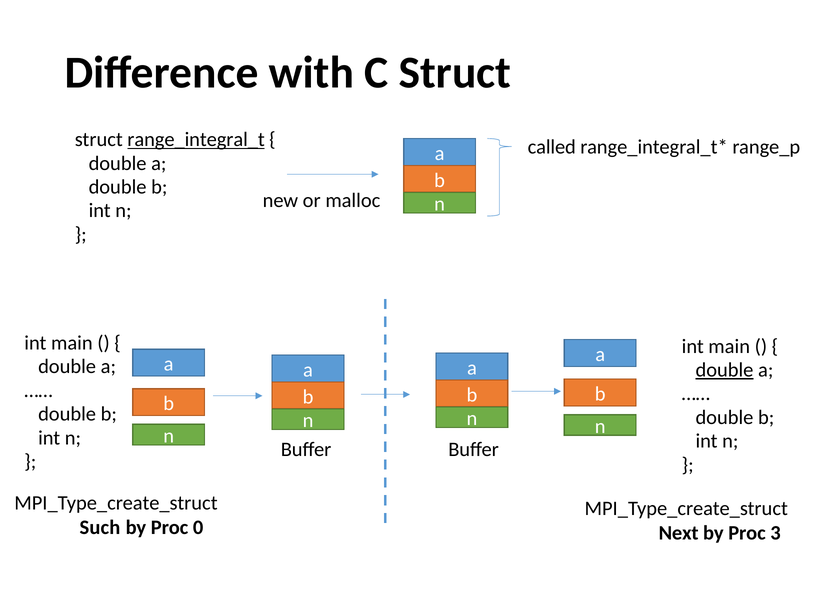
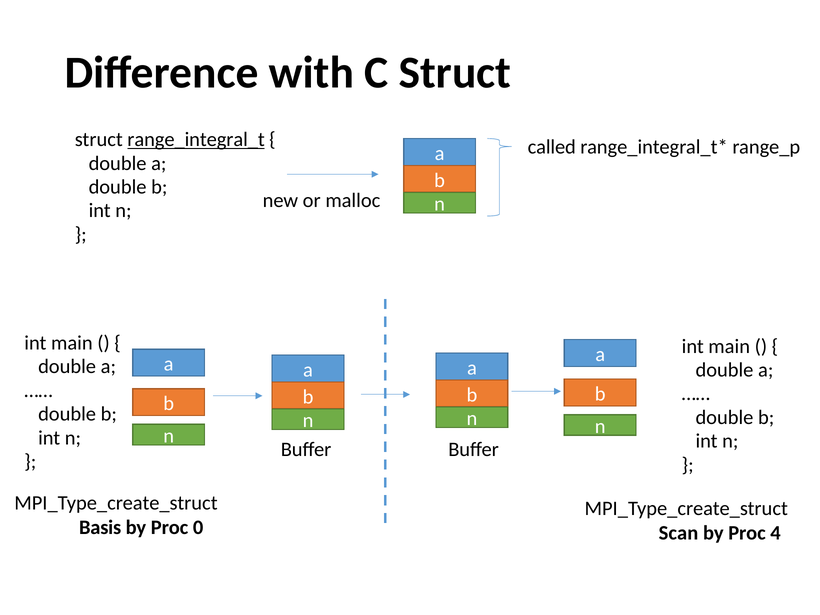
double at (724, 370) underline: present -> none
Such: Such -> Basis
Next: Next -> Scan
3: 3 -> 4
